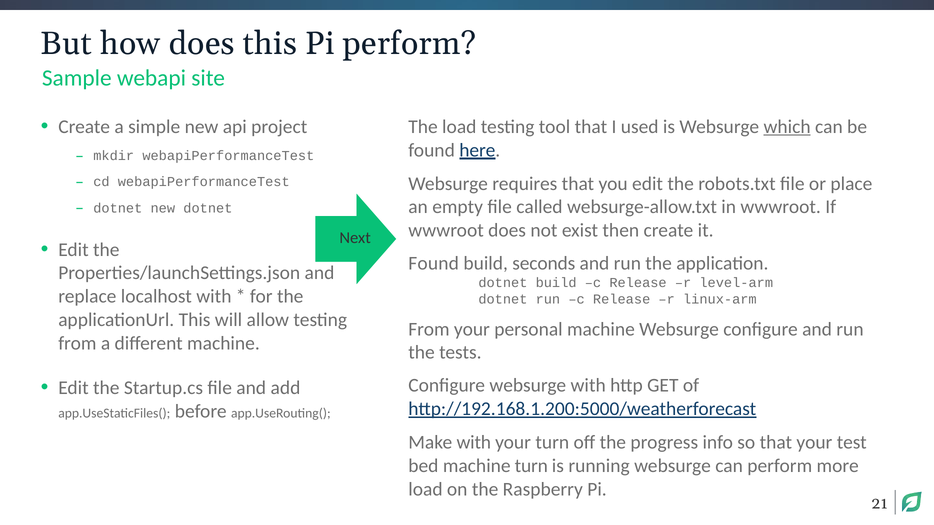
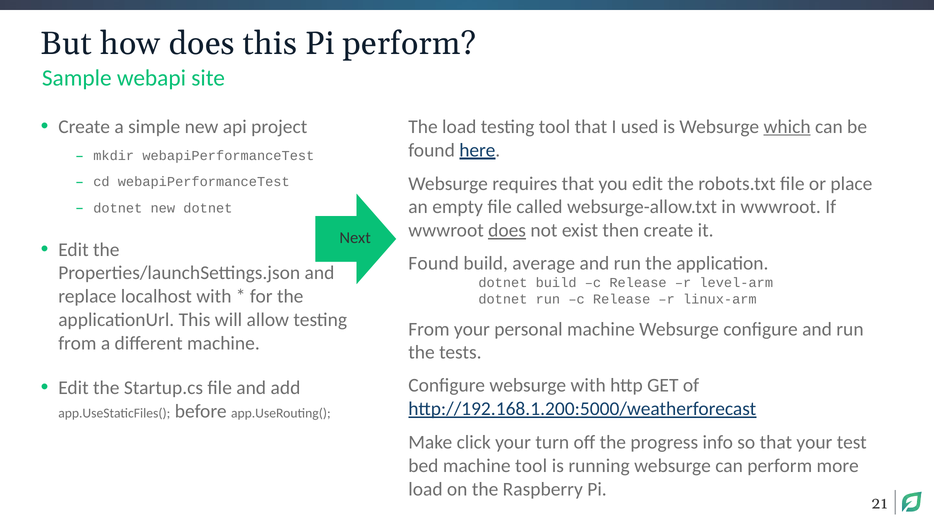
does at (507, 230) underline: none -> present
seconds: seconds -> average
Make with: with -> click
machine turn: turn -> tool
